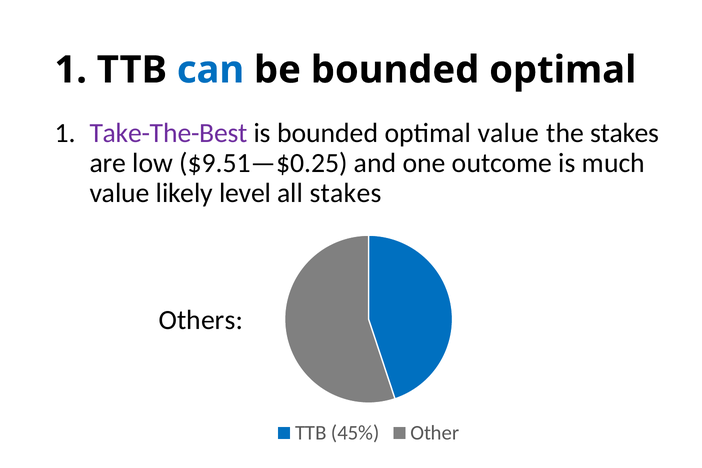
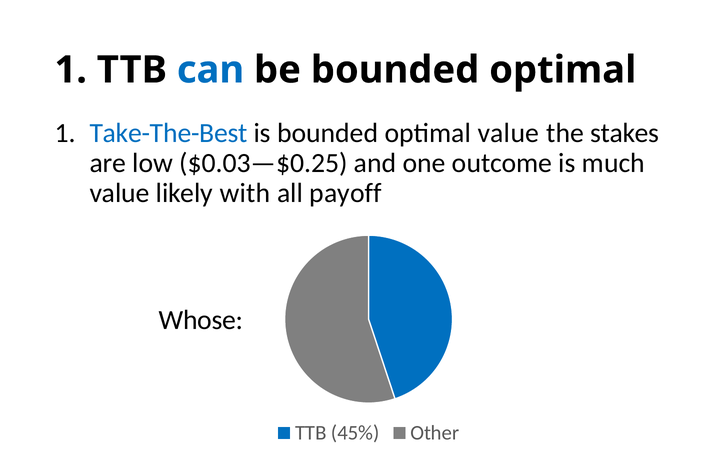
Take-The-Best colour: purple -> blue
$9.51—$0.25: $9.51—$0.25 -> $0.03—$0.25
level: level -> with
all stakes: stakes -> payoff
Others: Others -> Whose
